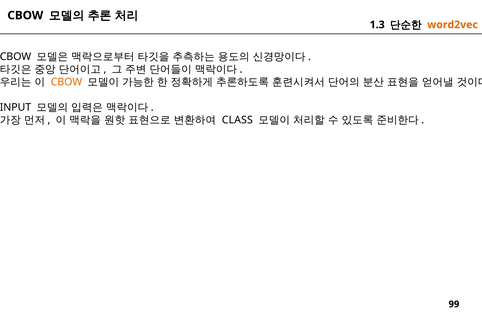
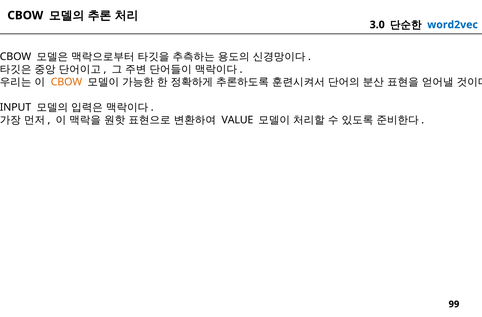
1.3: 1.3 -> 3.0
word2vec colour: orange -> blue
CLASS: CLASS -> VALUE
